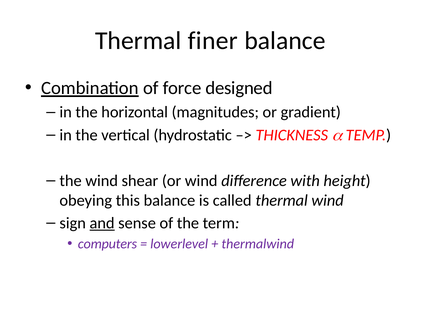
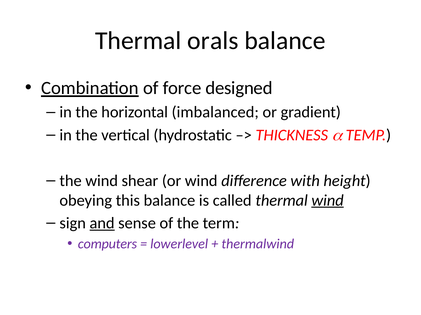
finer: finer -> orals
magnitudes: magnitudes -> imbalanced
wind at (328, 201) underline: none -> present
